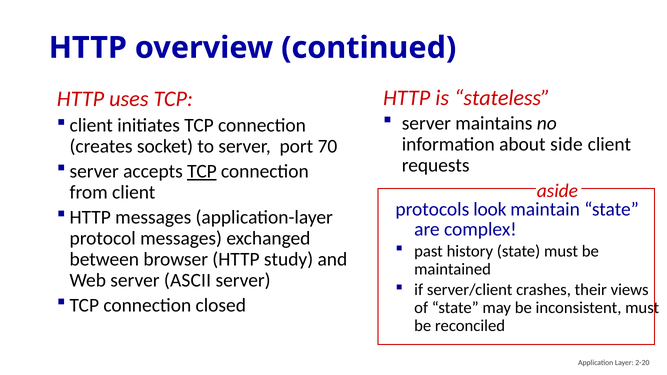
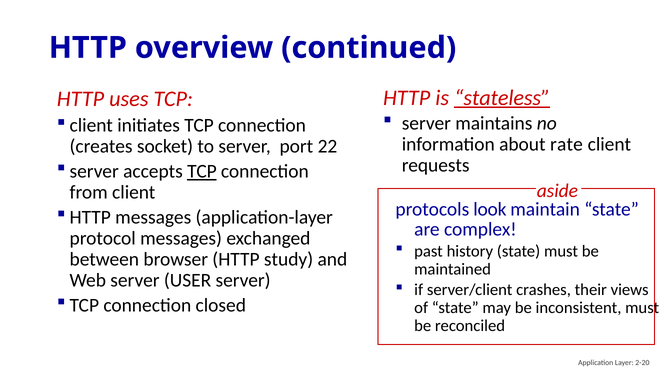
stateless underline: none -> present
side: side -> rate
70: 70 -> 22
ASCII: ASCII -> USER
